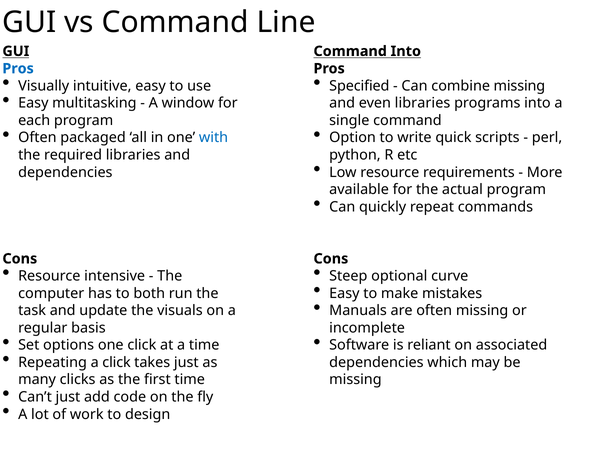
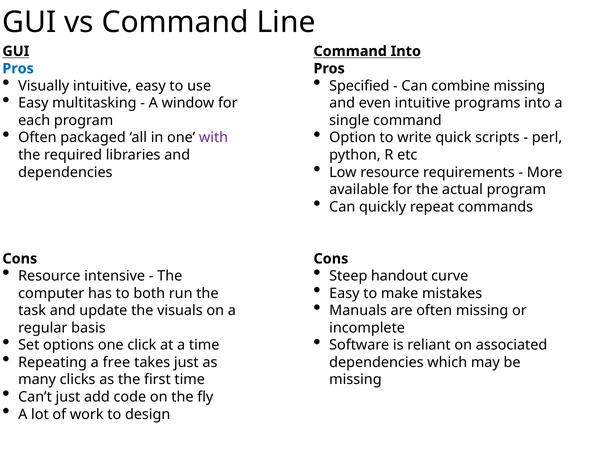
even libraries: libraries -> intuitive
with colour: blue -> purple
optional: optional -> handout
a click: click -> free
